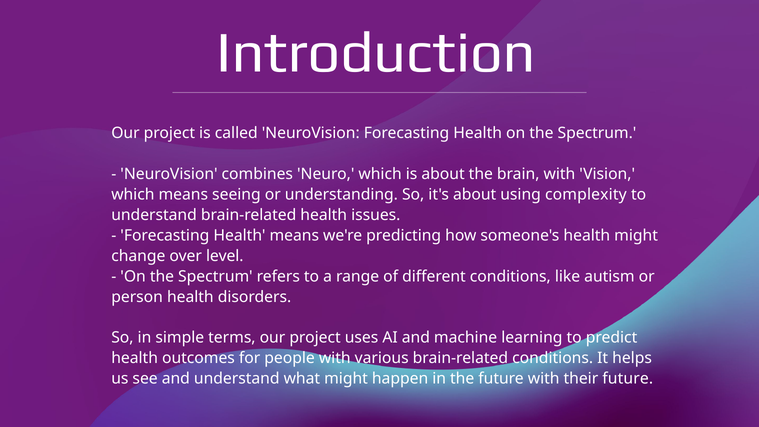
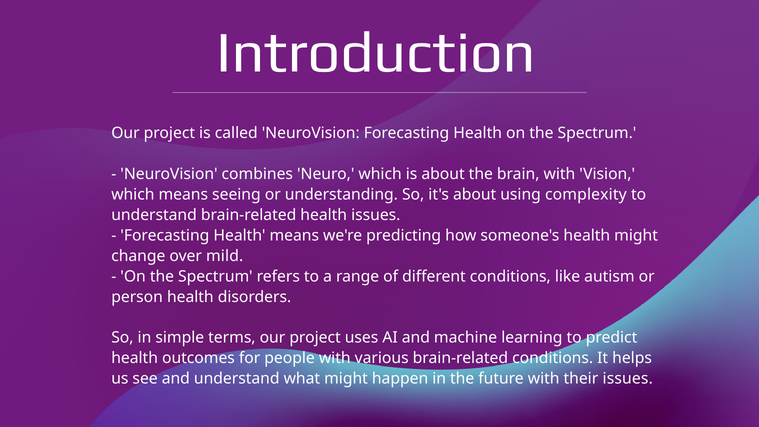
level: level -> mild
their future: future -> issues
